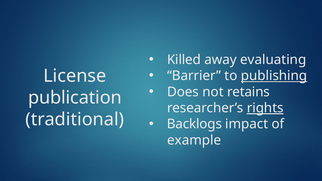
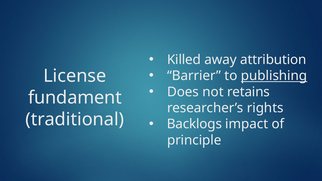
evaluating: evaluating -> attribution
publication: publication -> fundament
rights underline: present -> none
example: example -> principle
